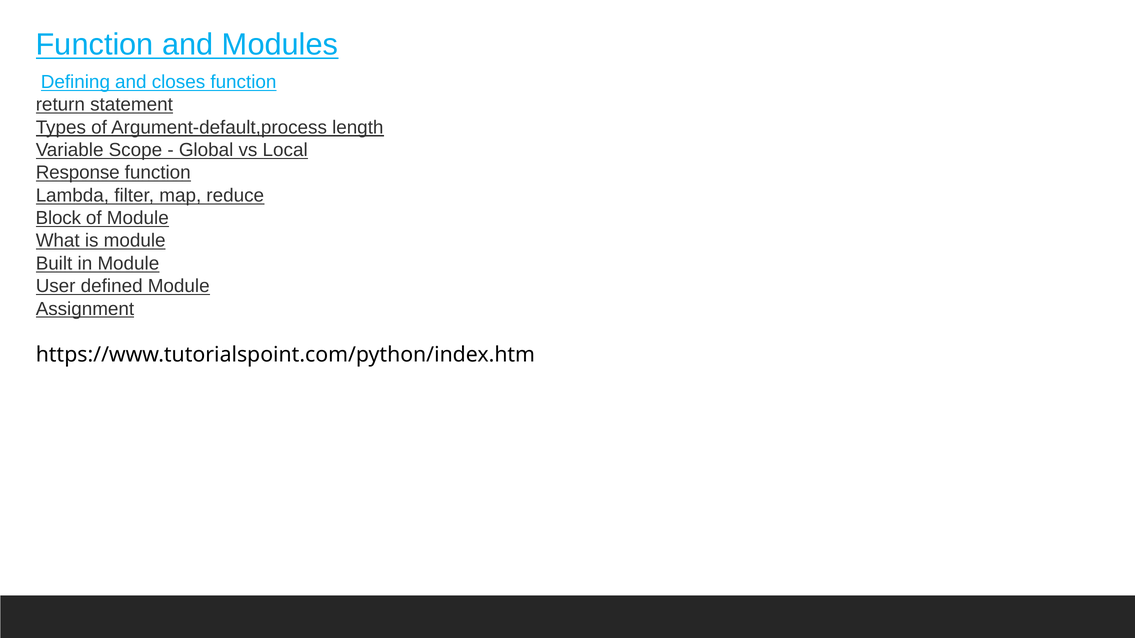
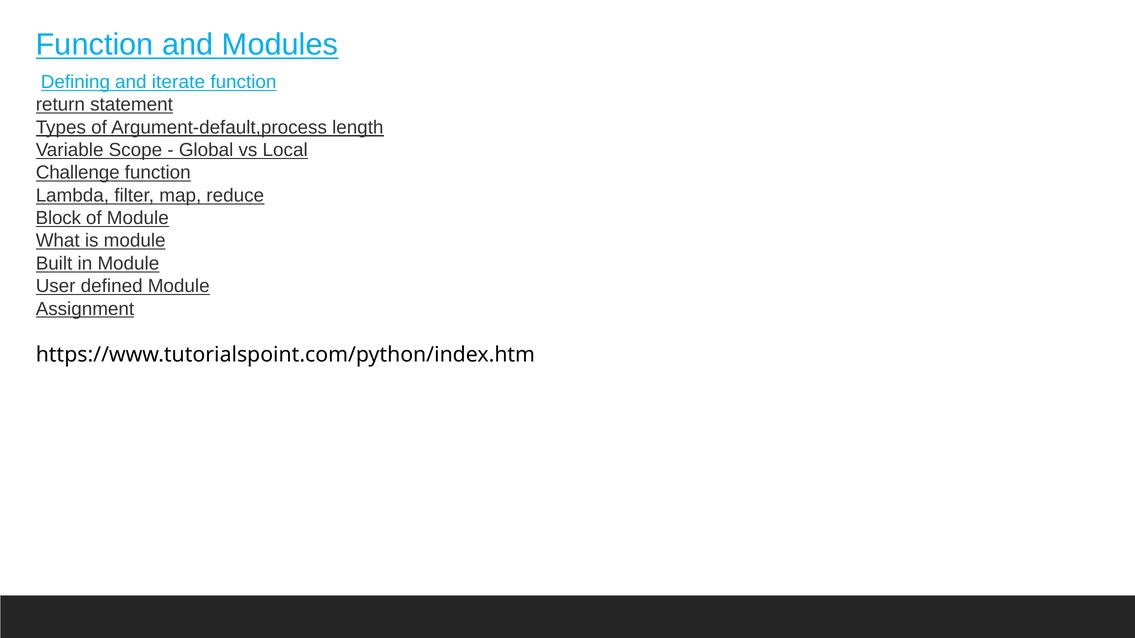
closes: closes -> iterate
Response: Response -> Challenge
